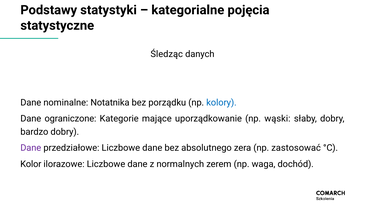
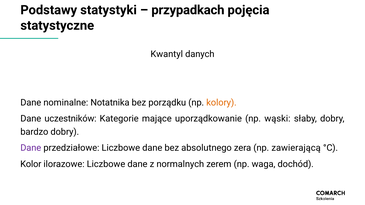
kategorialne: kategorialne -> przypadkach
Śledząc: Śledząc -> Kwantyl
kolory colour: blue -> orange
ograniczone: ograniczone -> uczestników
zastosować: zastosować -> zawierającą
